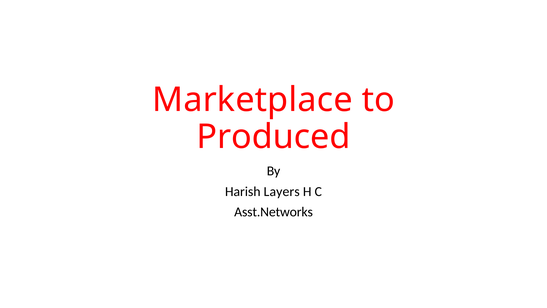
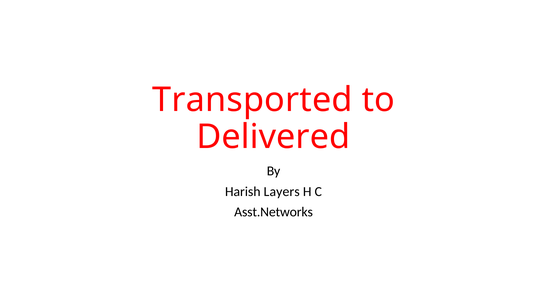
Marketplace: Marketplace -> Transported
Produced: Produced -> Delivered
